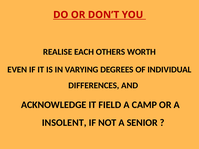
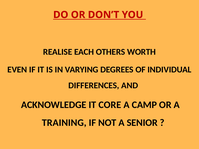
FIELD: FIELD -> CORE
INSOLENT: INSOLENT -> TRAINING
